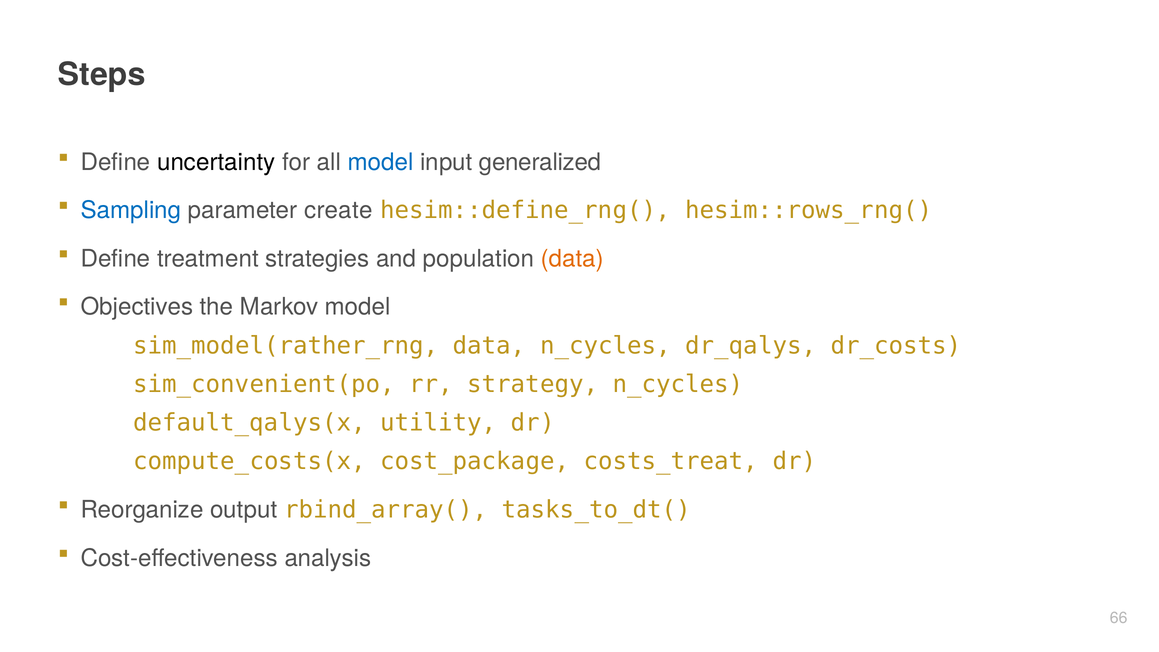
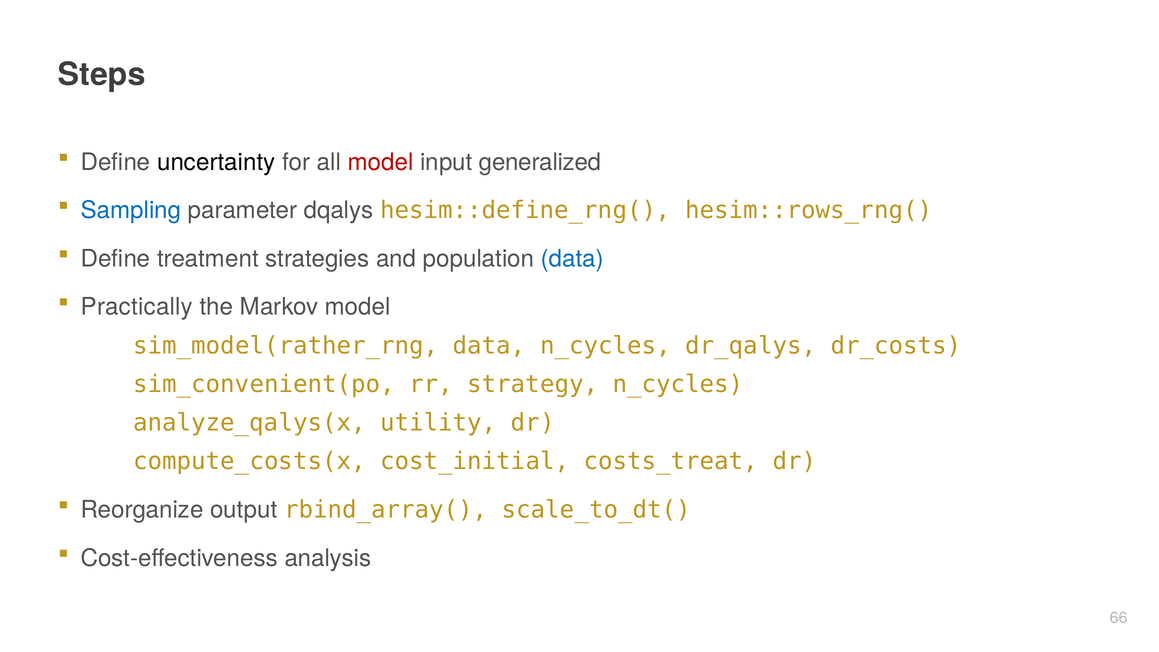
model at (381, 162) colour: blue -> red
create: create -> dqalys
data at (572, 259) colour: orange -> blue
Objectives: Objectives -> Practically
default_qalys(x: default_qalys(x -> analyze_qalys(x
cost_package: cost_package -> cost_initial
tasks_to_dt(: tasks_to_dt( -> scale_to_dt(
